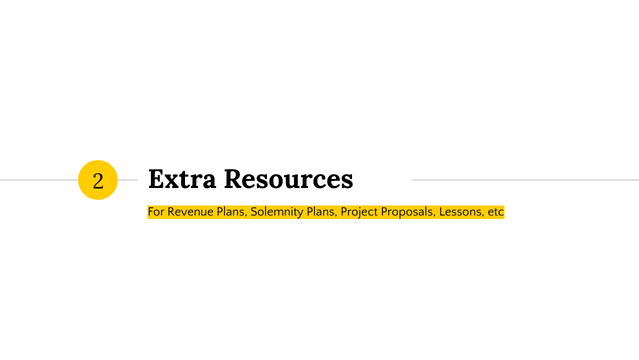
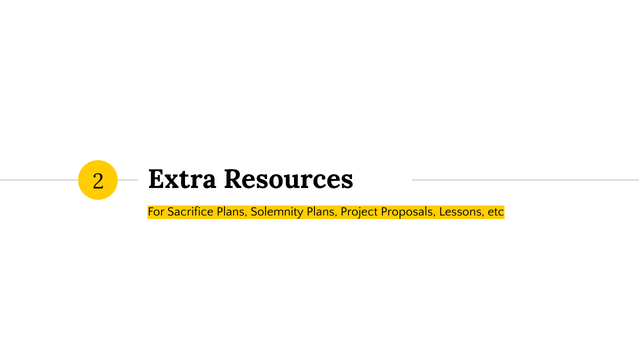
Revenue: Revenue -> Sacrifice
